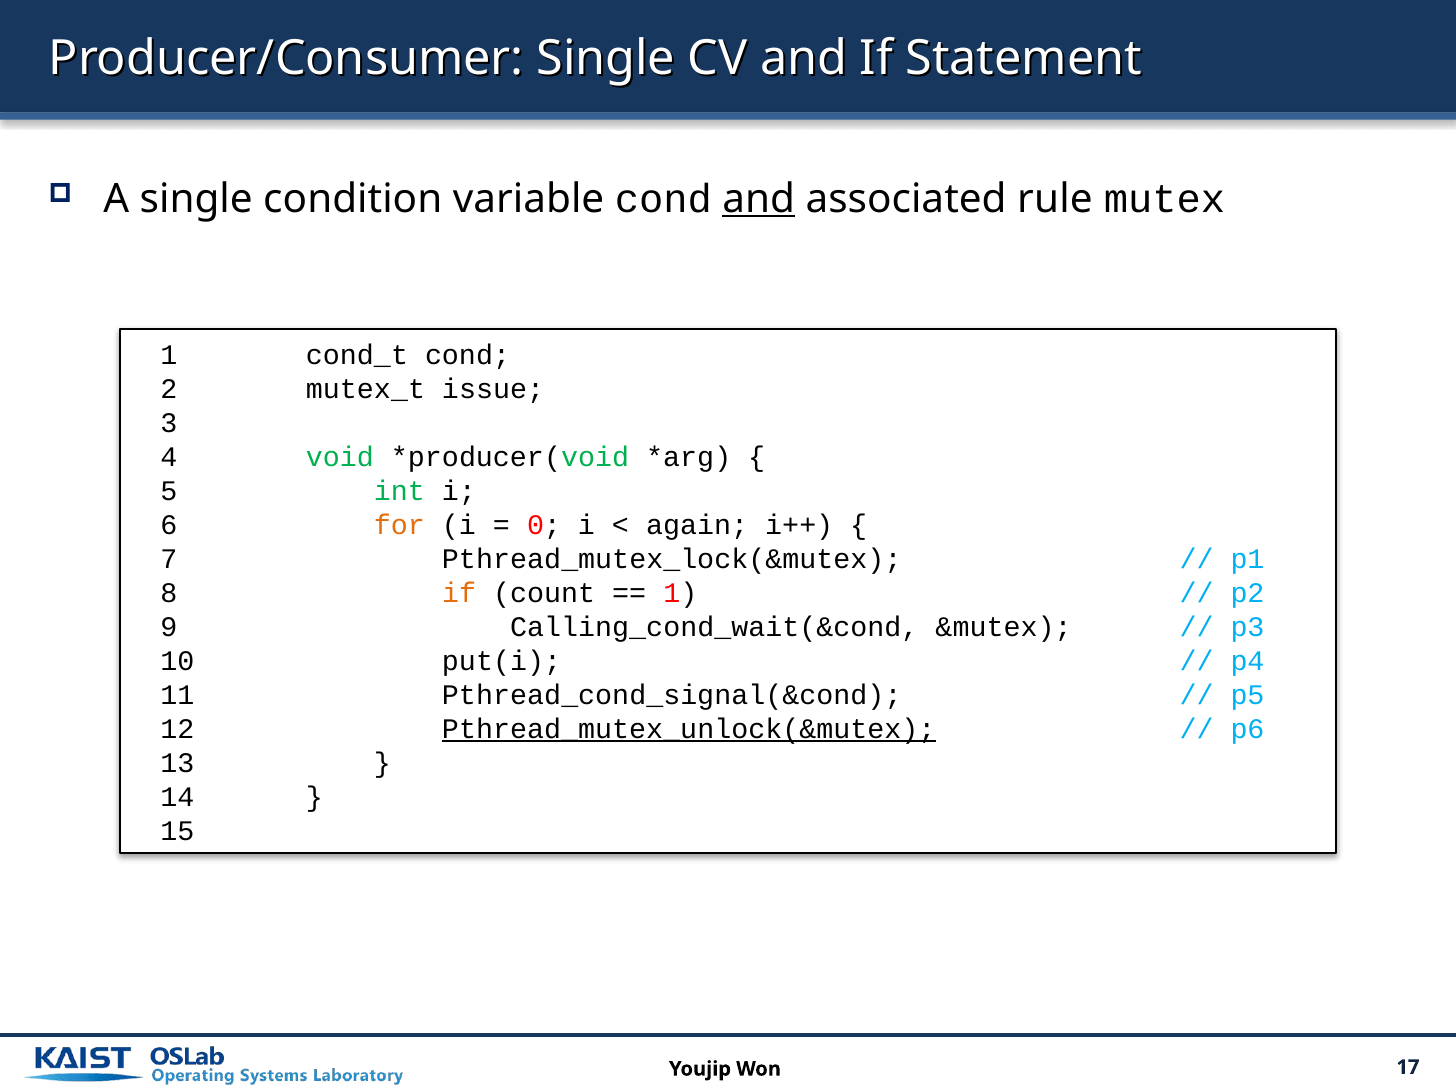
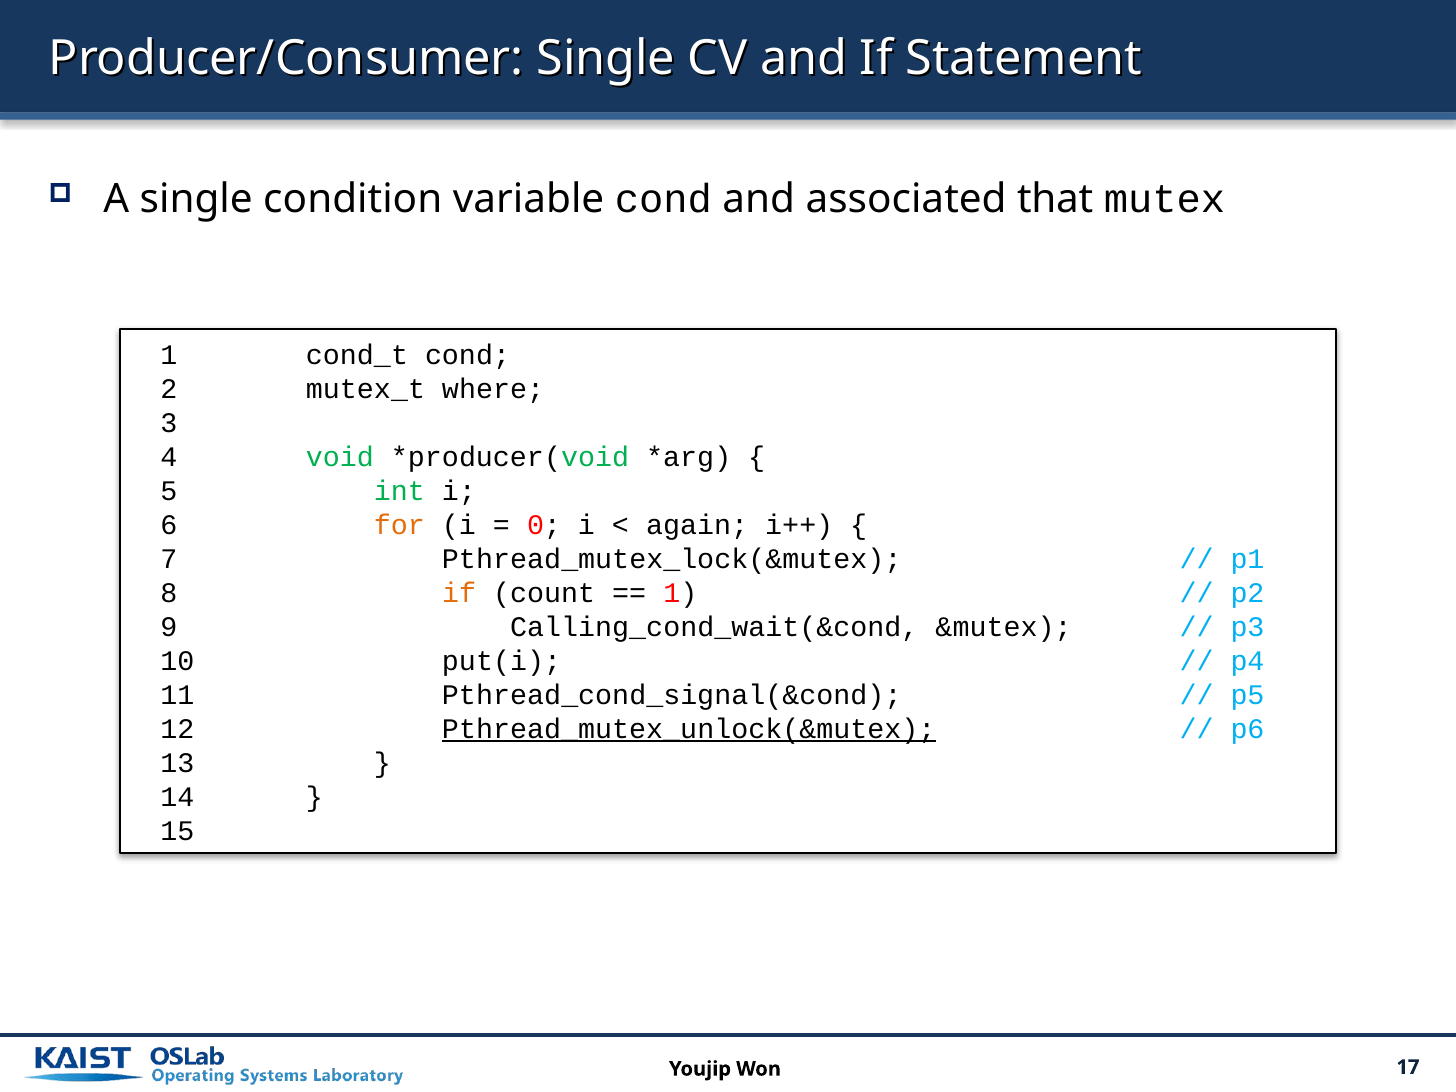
and at (759, 199) underline: present -> none
rule: rule -> that
issue: issue -> where
